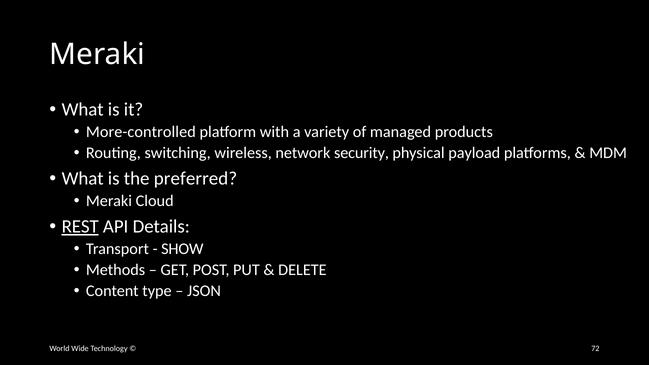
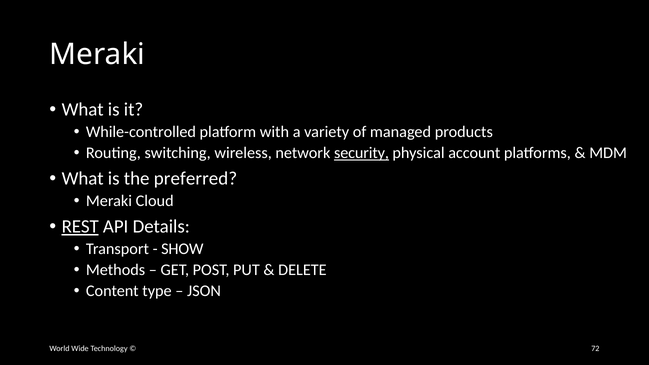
More-controlled: More-controlled -> While-controlled
security underline: none -> present
payload: payload -> account
